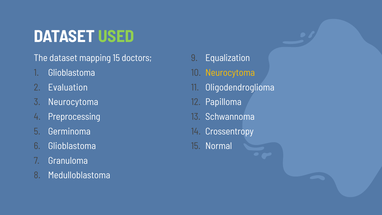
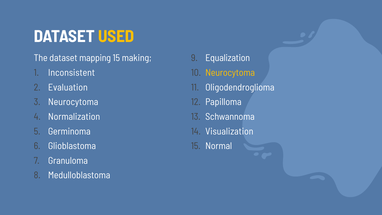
USED colour: light green -> yellow
doctors: doctors -> making
Glioblastoma at (72, 73): Glioblastoma -> Inconsistent
Preprocessing: Preprocessing -> Normalization
Crossentropy: Crossentropy -> Visualization
